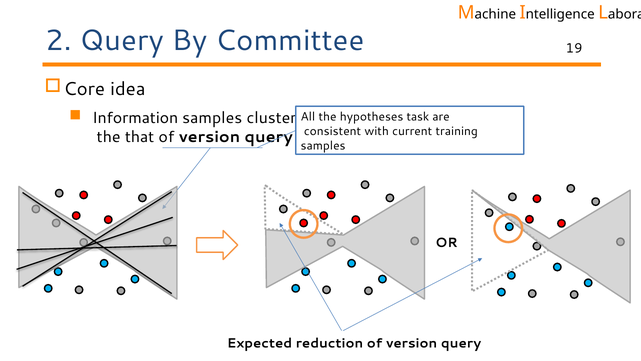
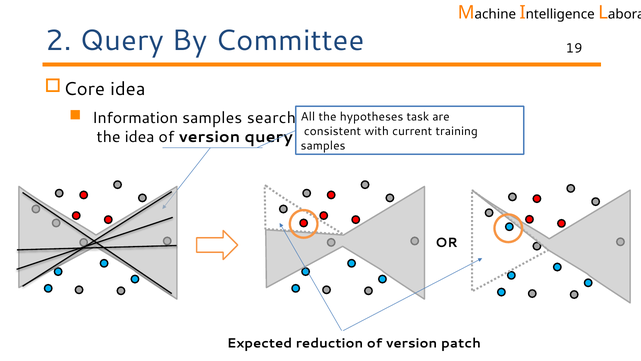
cluster: cluster -> search
the that: that -> idea
reduction of version query: query -> patch
